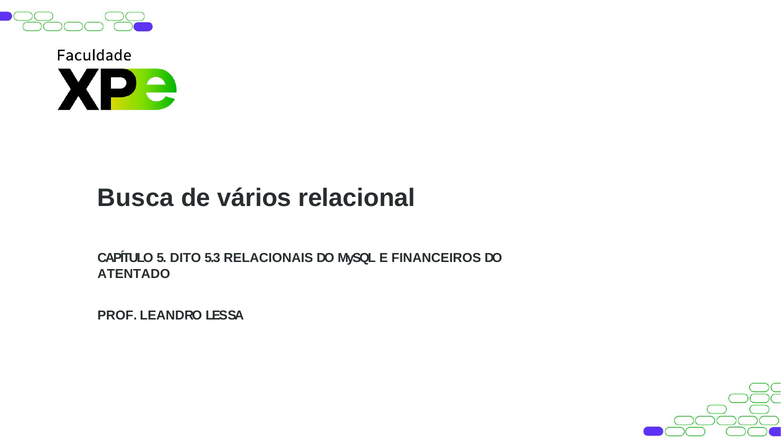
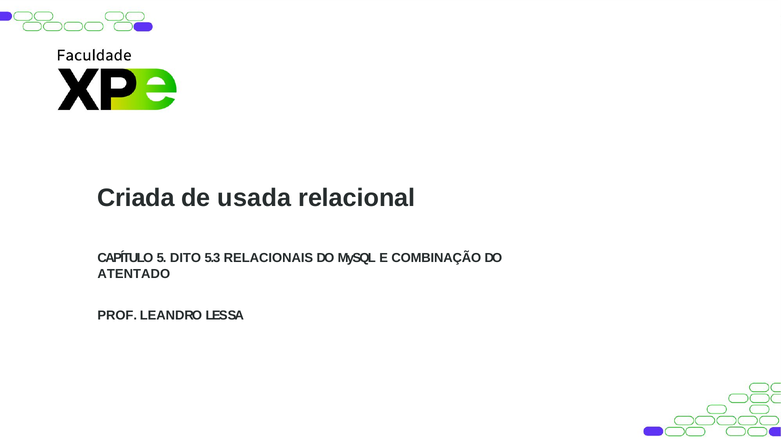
Busca: Busca -> Criada
vários: vários -> usada
FINANCEIROS: FINANCEIROS -> COMBINAÇÃO
